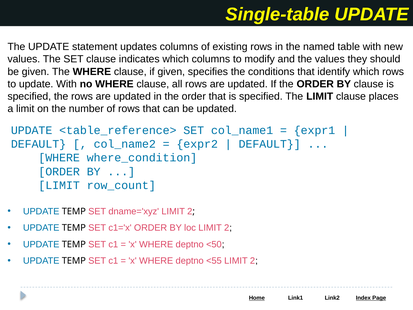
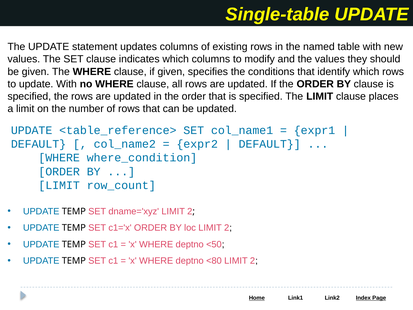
<55: <55 -> <80
